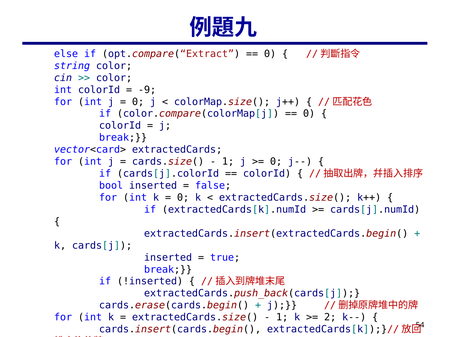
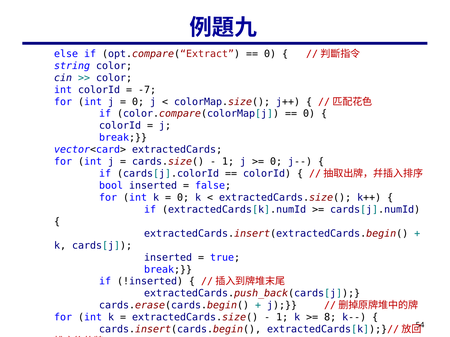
-9: -9 -> -7
2: 2 -> 8
